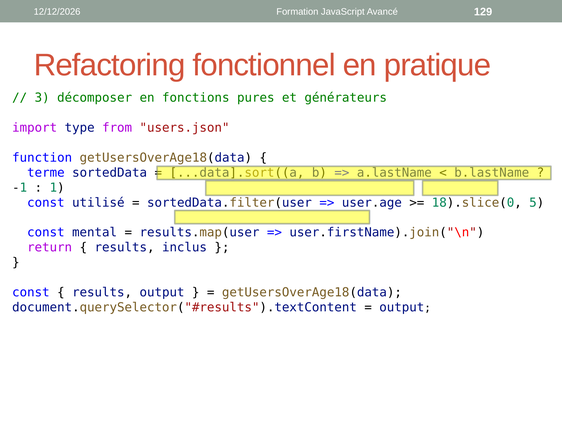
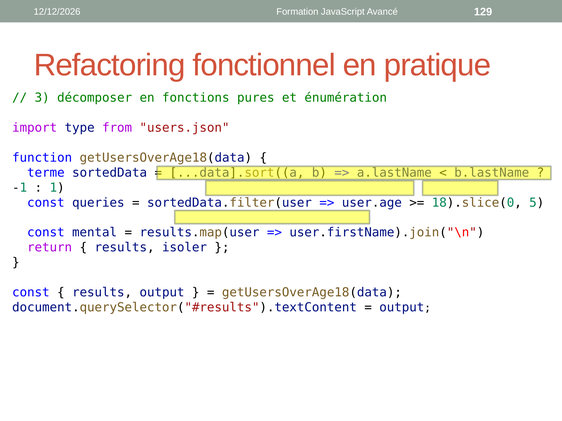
générateurs: générateurs -> énumération
utilisé: utilisé -> queries
inclus: inclus -> isoler
